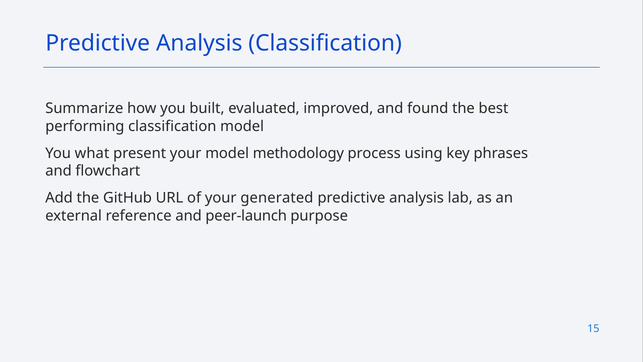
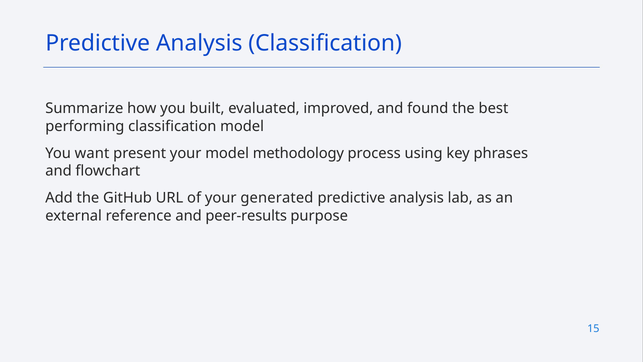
what: what -> want
peer-launch: peer-launch -> peer-results
